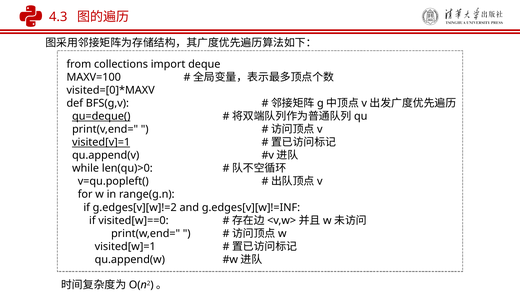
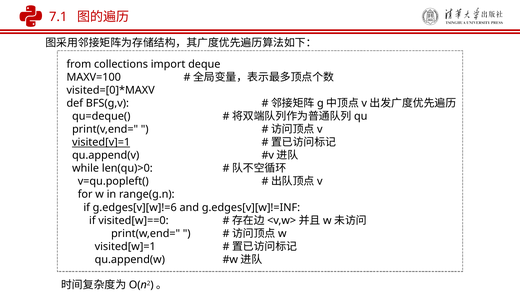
4.3: 4.3 -> 7.1
qu=deque( underline: present -> none
g.edges[v][w]!=2: g.edges[v][w]!=2 -> g.edges[v][w]!=6
